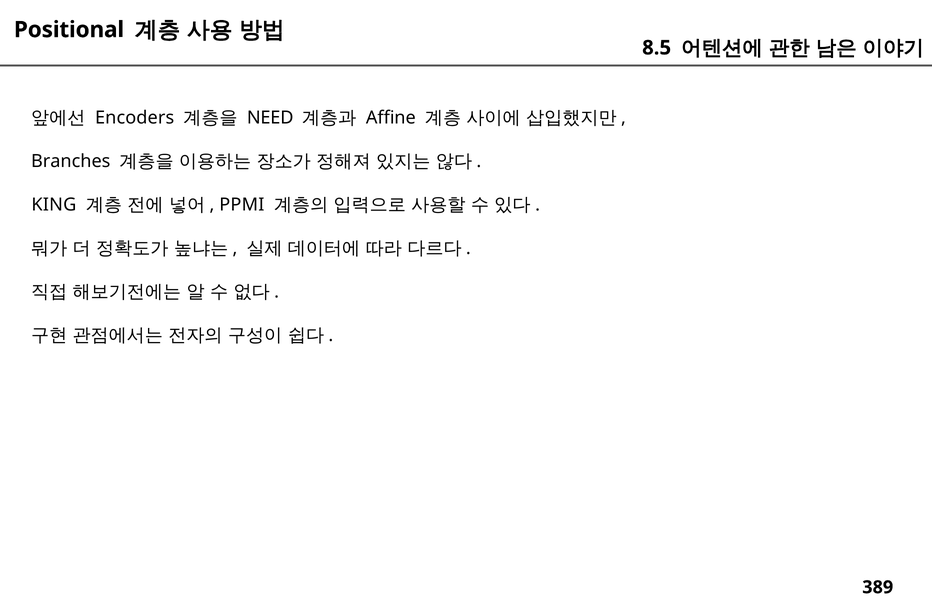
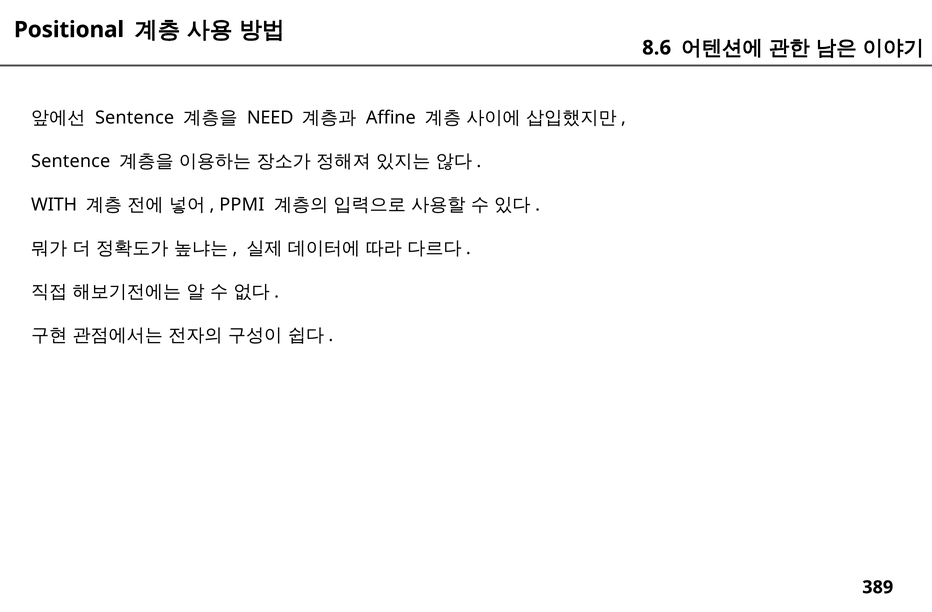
8.5: 8.5 -> 8.6
Encoders at (135, 118): Encoders -> Sentence
Branches at (71, 161): Branches -> Sentence
KING: KING -> WITH
